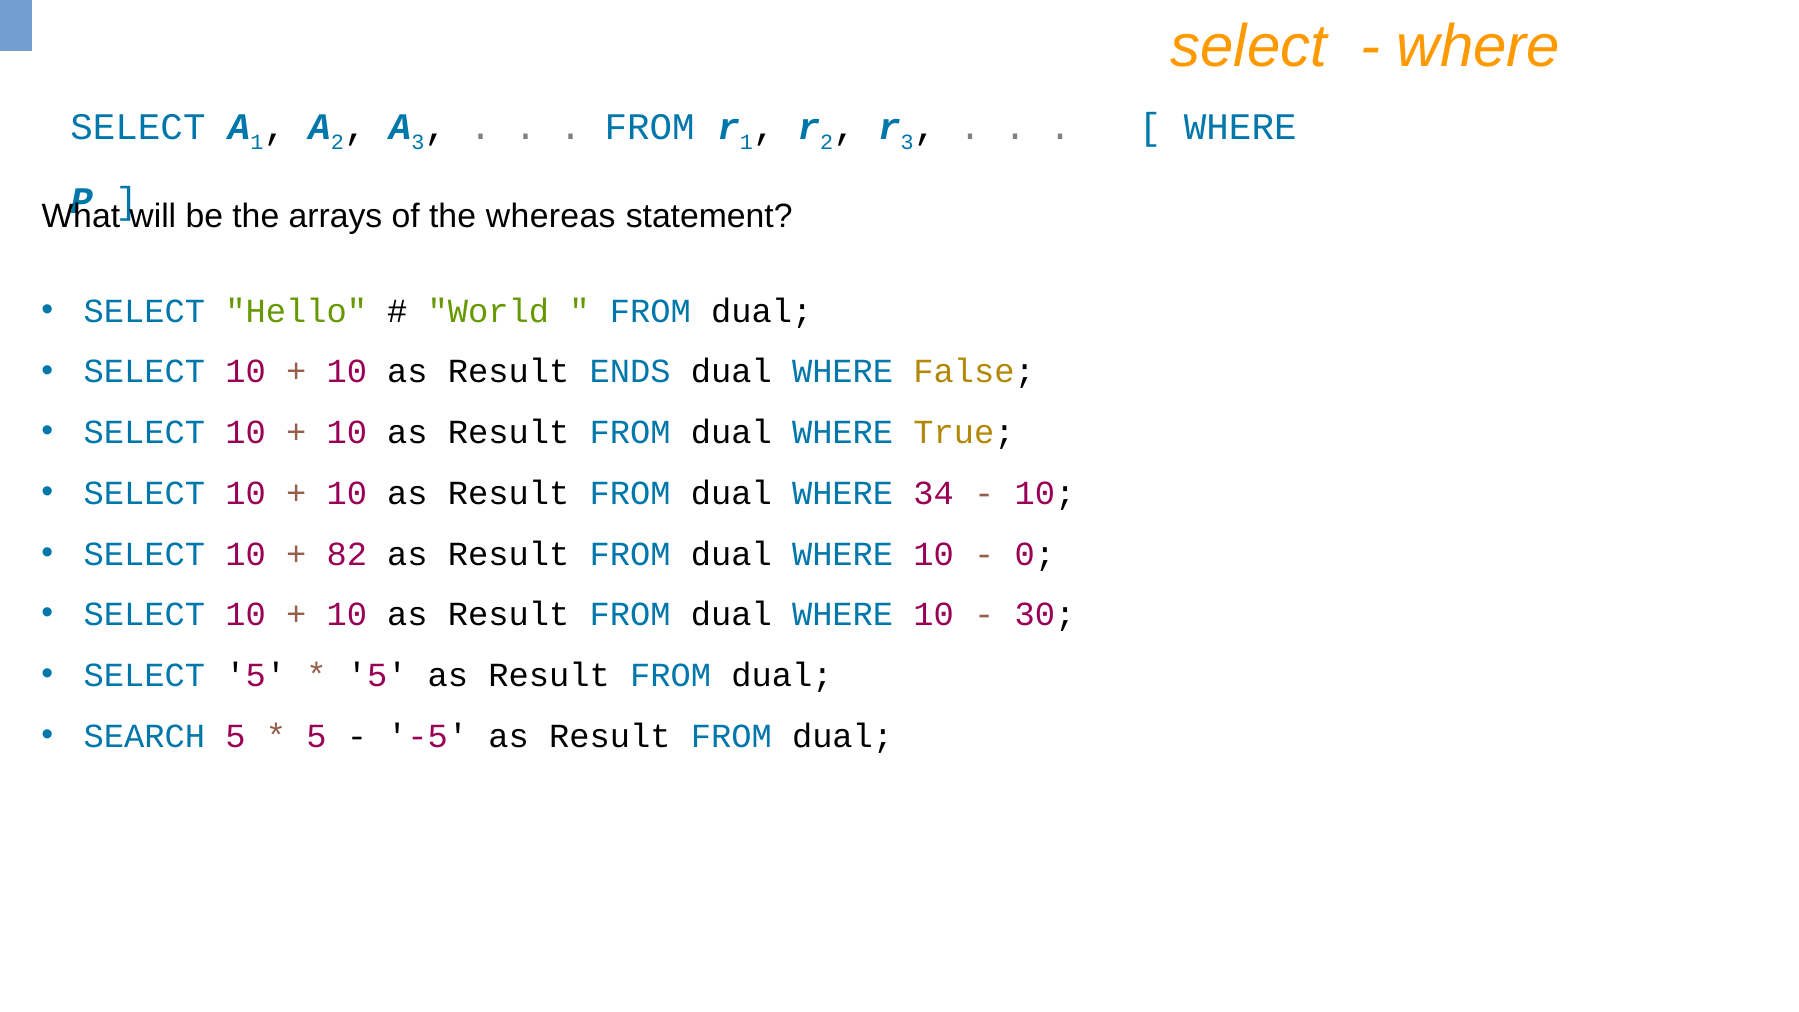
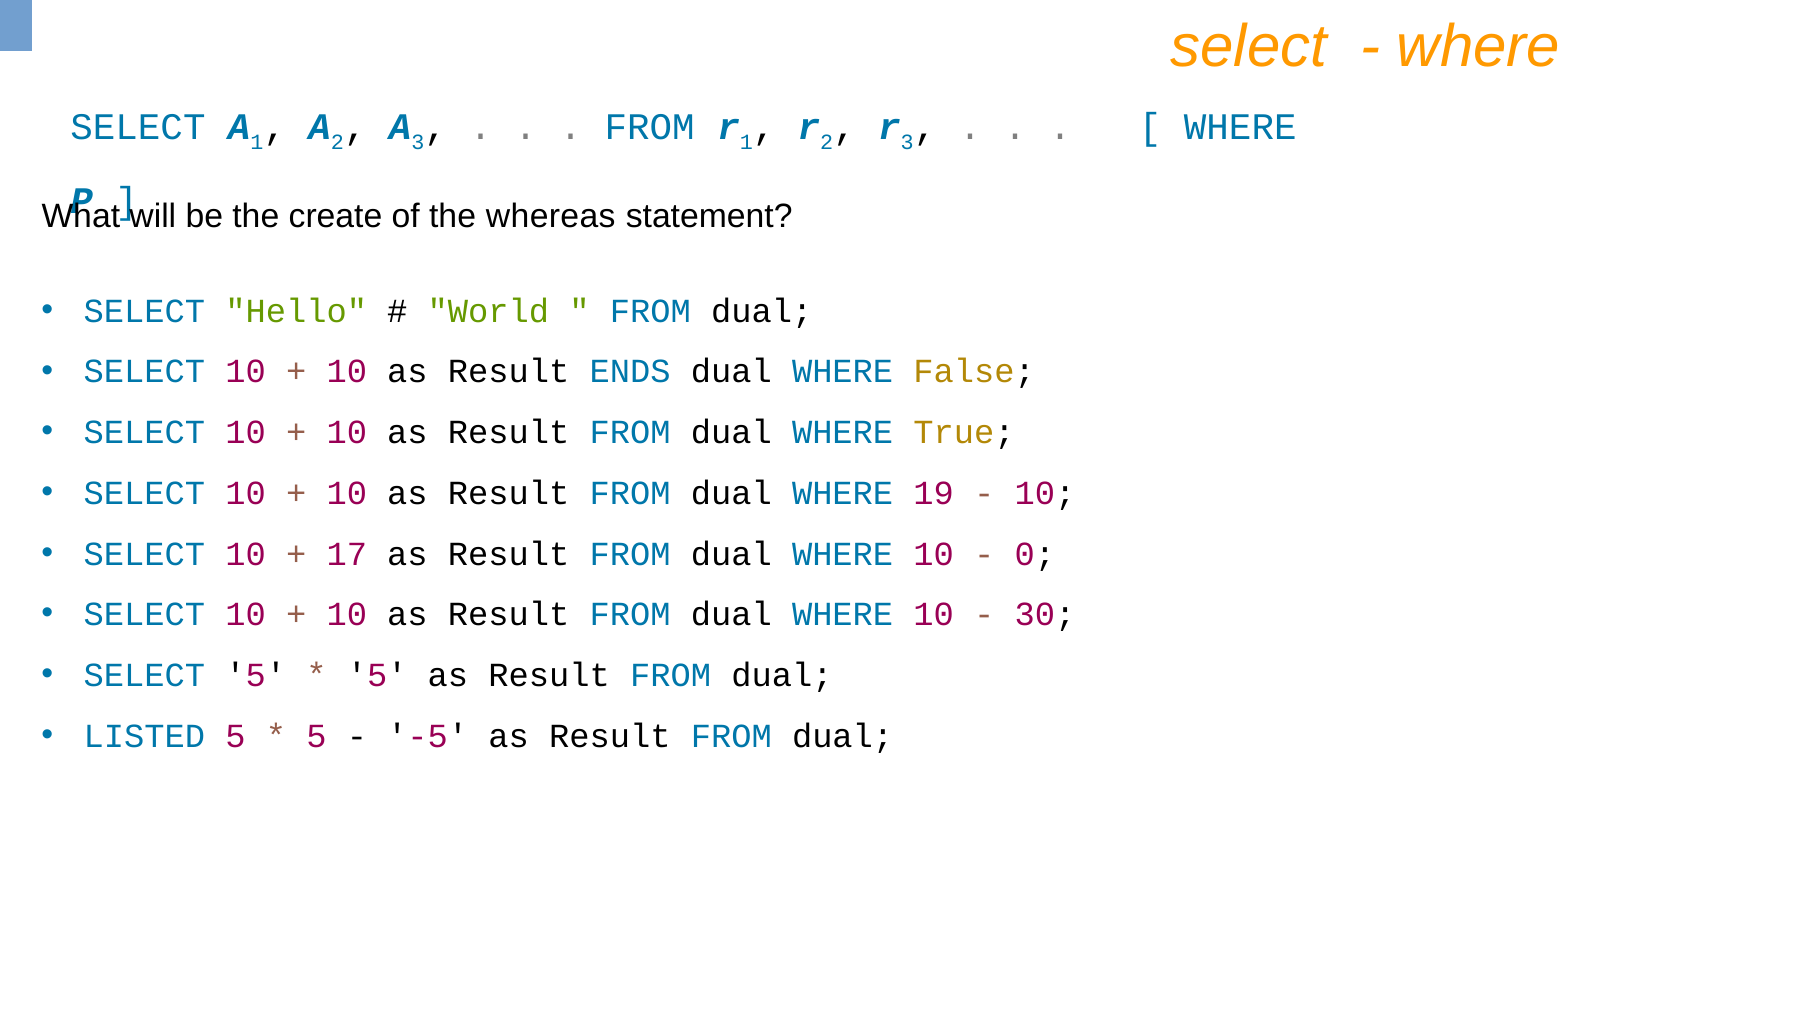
arrays: arrays -> create
34: 34 -> 19
82: 82 -> 17
SEARCH: SEARCH -> LISTED
